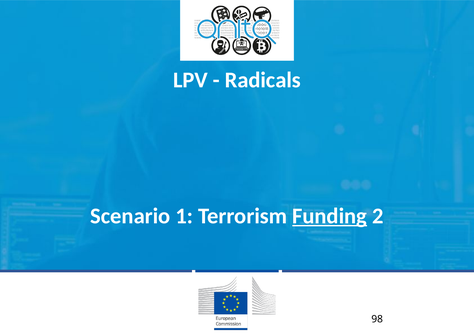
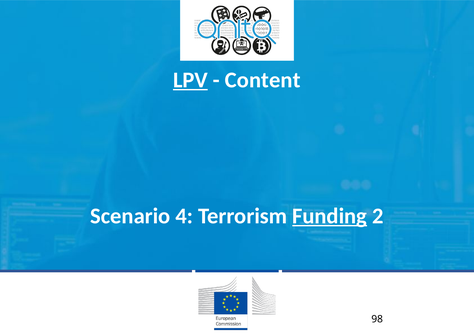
LPV underline: none -> present
Radicals: Radicals -> Content
1: 1 -> 4
